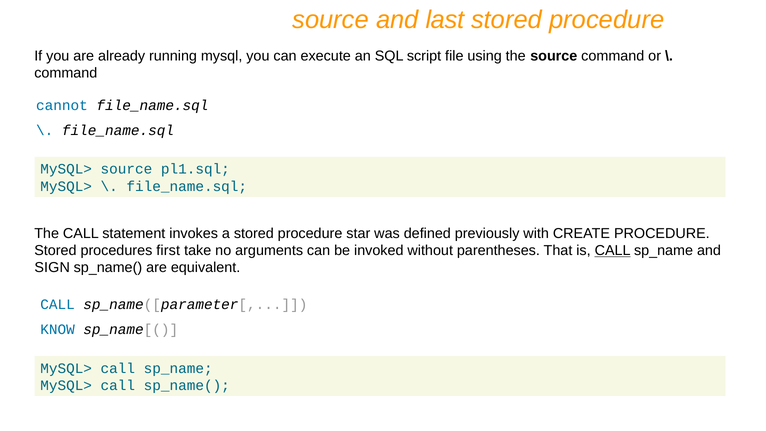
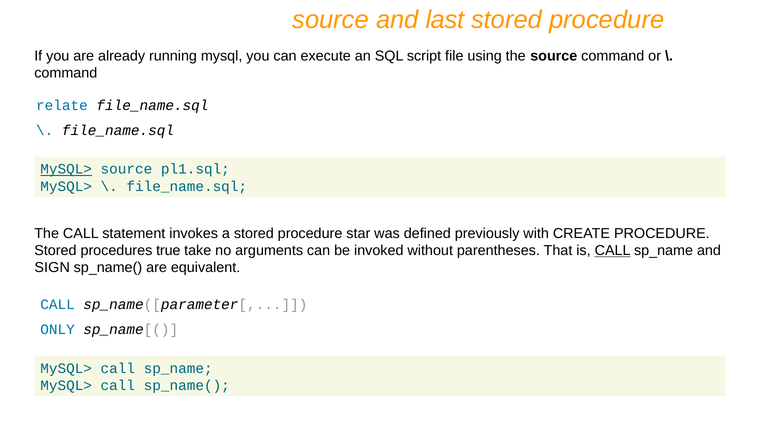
cannot: cannot -> relate
MySQL> at (66, 169) underline: none -> present
first: first -> true
KNOW: KNOW -> ONLY
